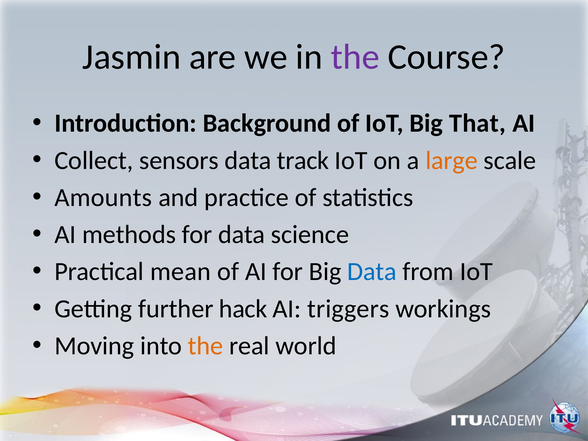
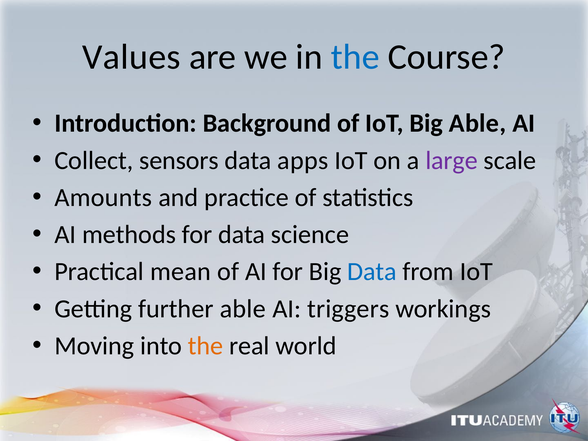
Jasmin: Jasmin -> Values
the at (355, 57) colour: purple -> blue
Big That: That -> Able
track: track -> apps
large colour: orange -> purple
further hack: hack -> able
